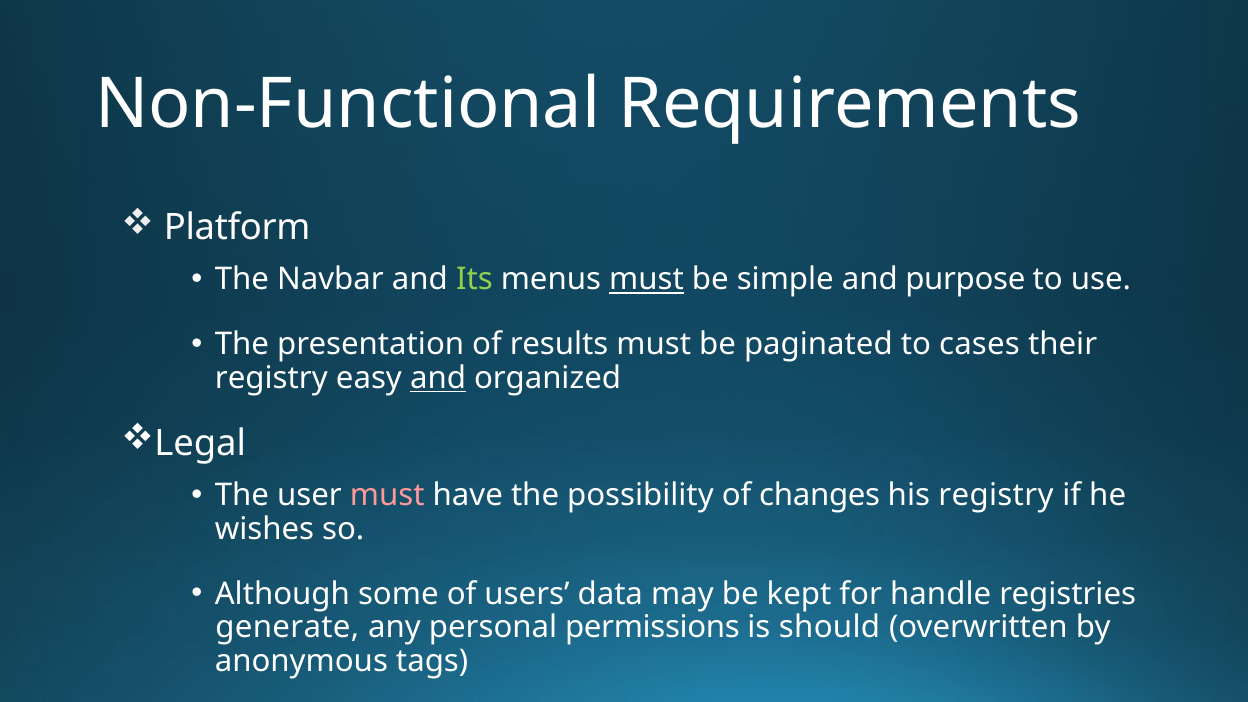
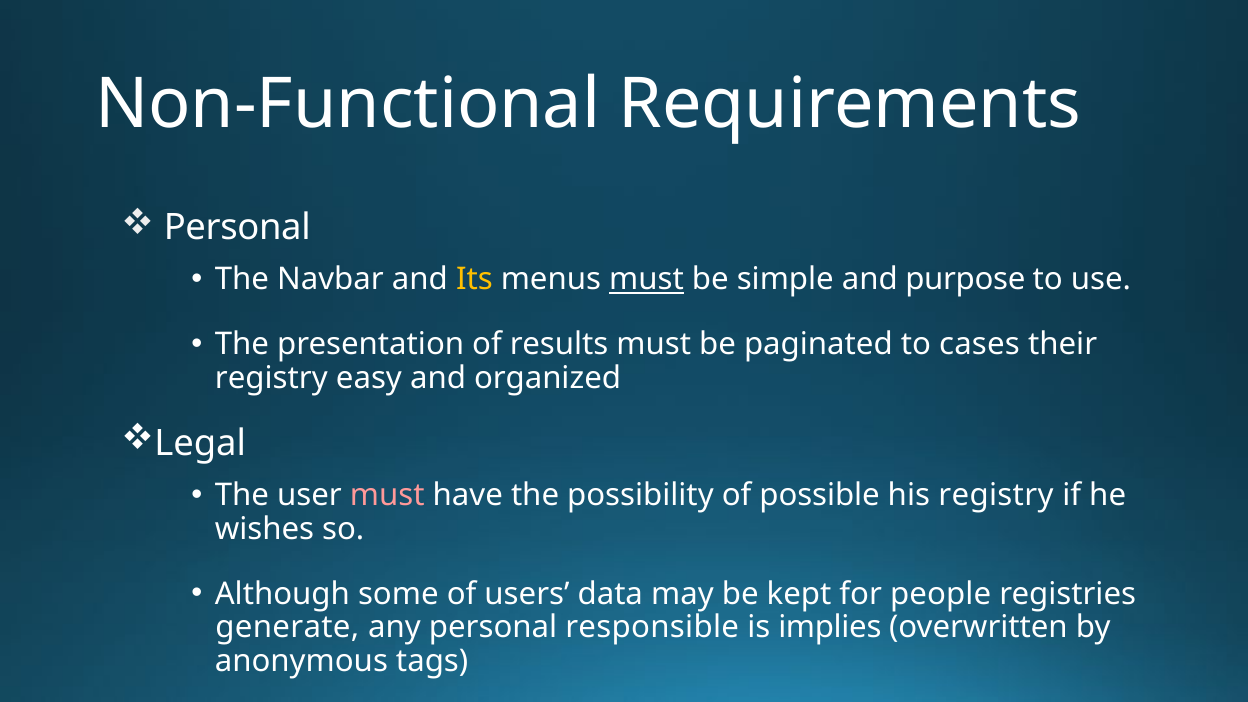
Platform at (237, 227): Platform -> Personal
Its colour: light green -> yellow
and at (438, 378) underline: present -> none
changes: changes -> possible
handle: handle -> people
permissions: permissions -> responsible
should: should -> implies
